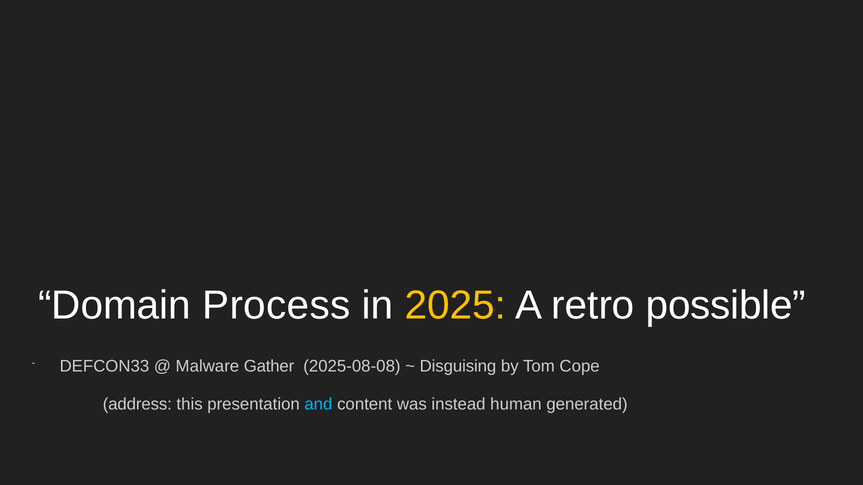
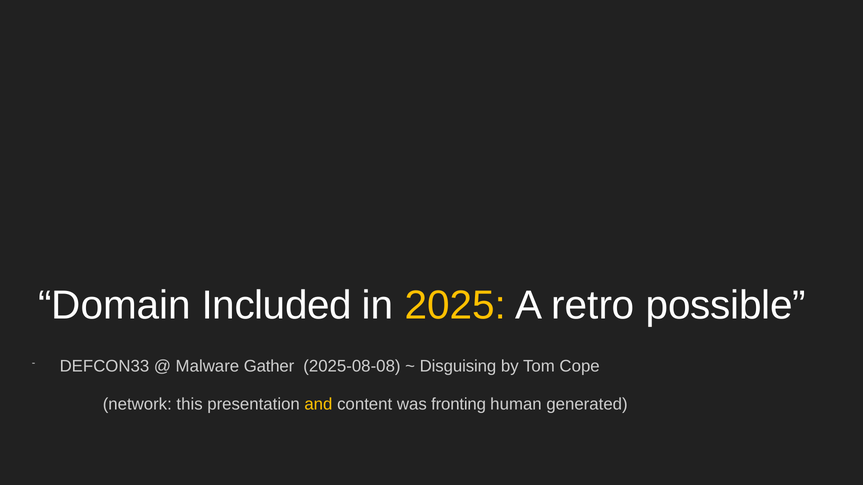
Process: Process -> Included
address: address -> network
and colour: light blue -> yellow
instead: instead -> fronting
